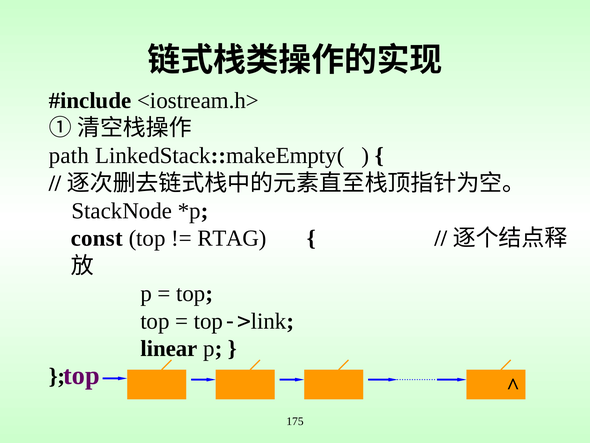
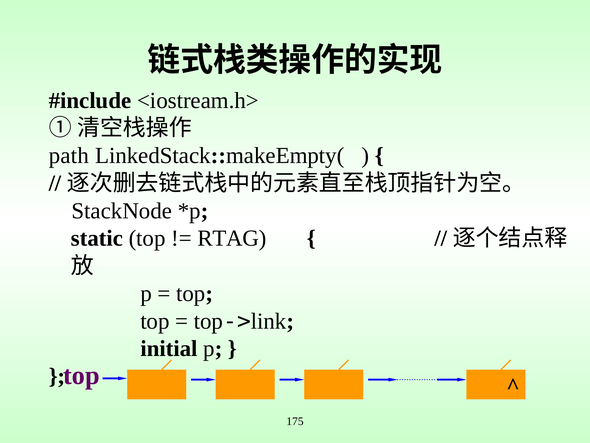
const: const -> static
linear: linear -> initial
